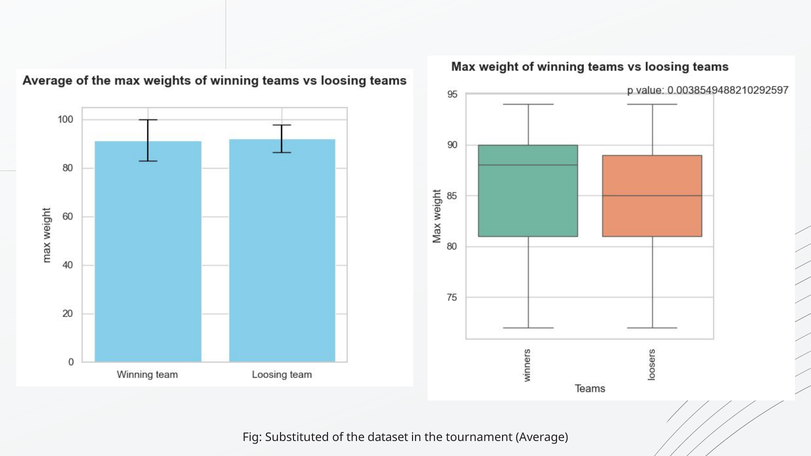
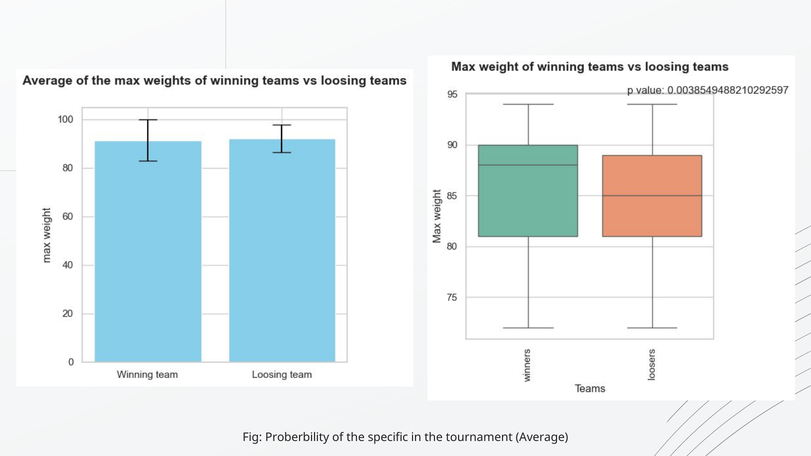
Substituted: Substituted -> Proberbility
dataset: dataset -> specific
